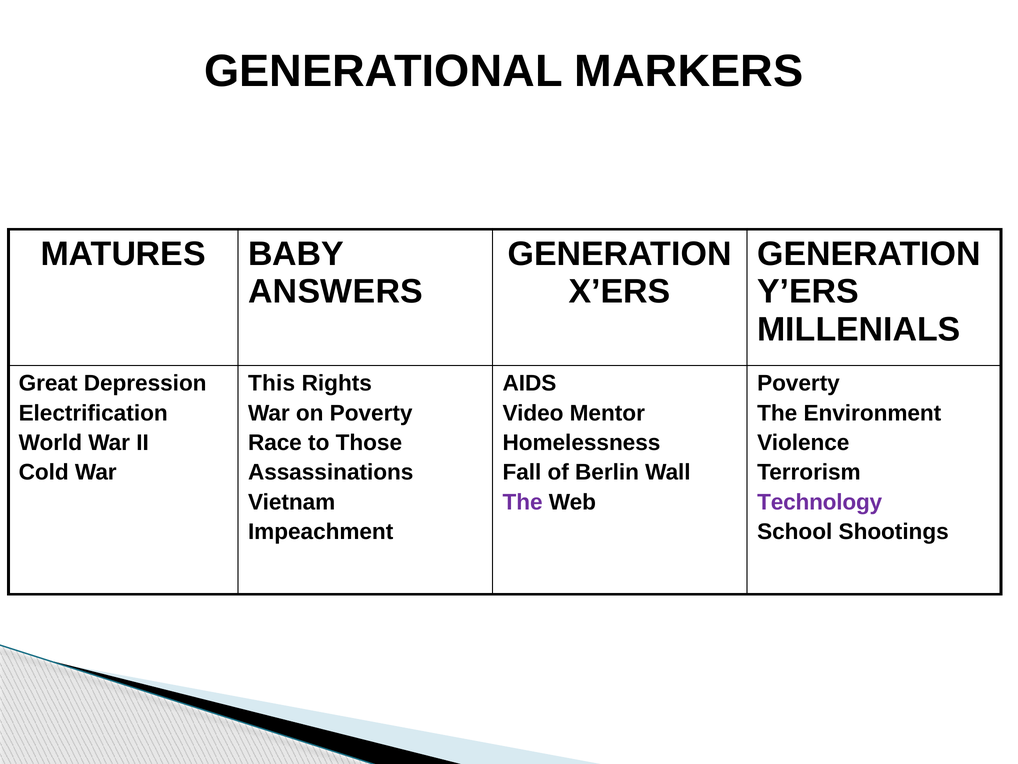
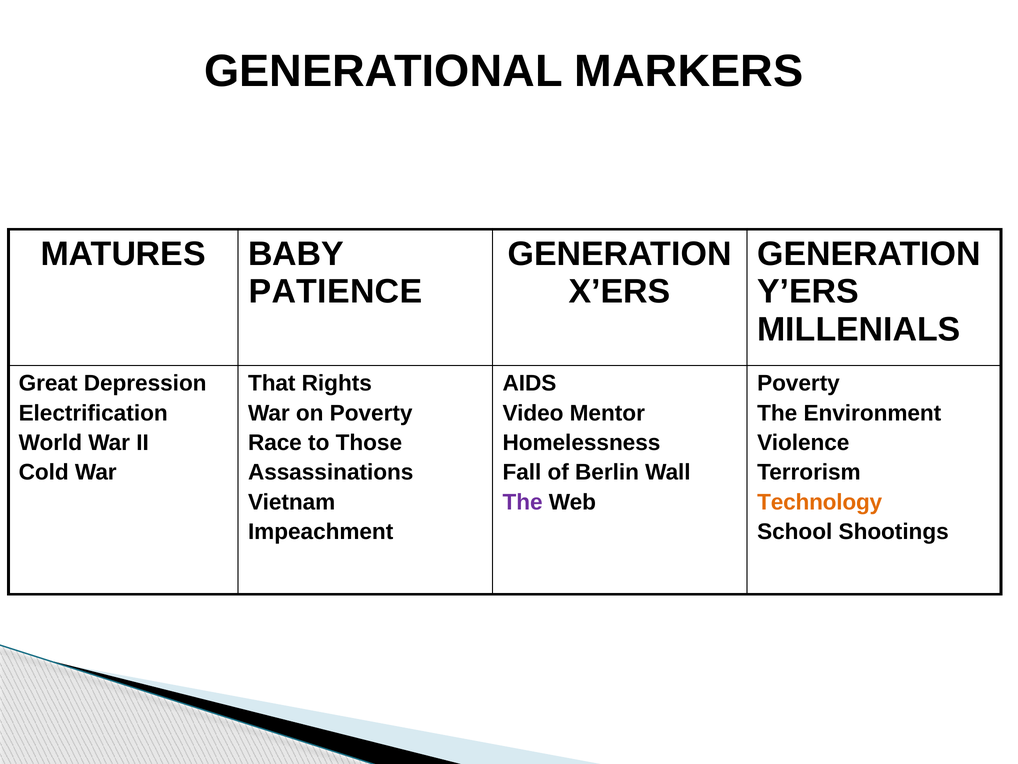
ANSWERS: ANSWERS -> PATIENCE
This: This -> That
Technology colour: purple -> orange
